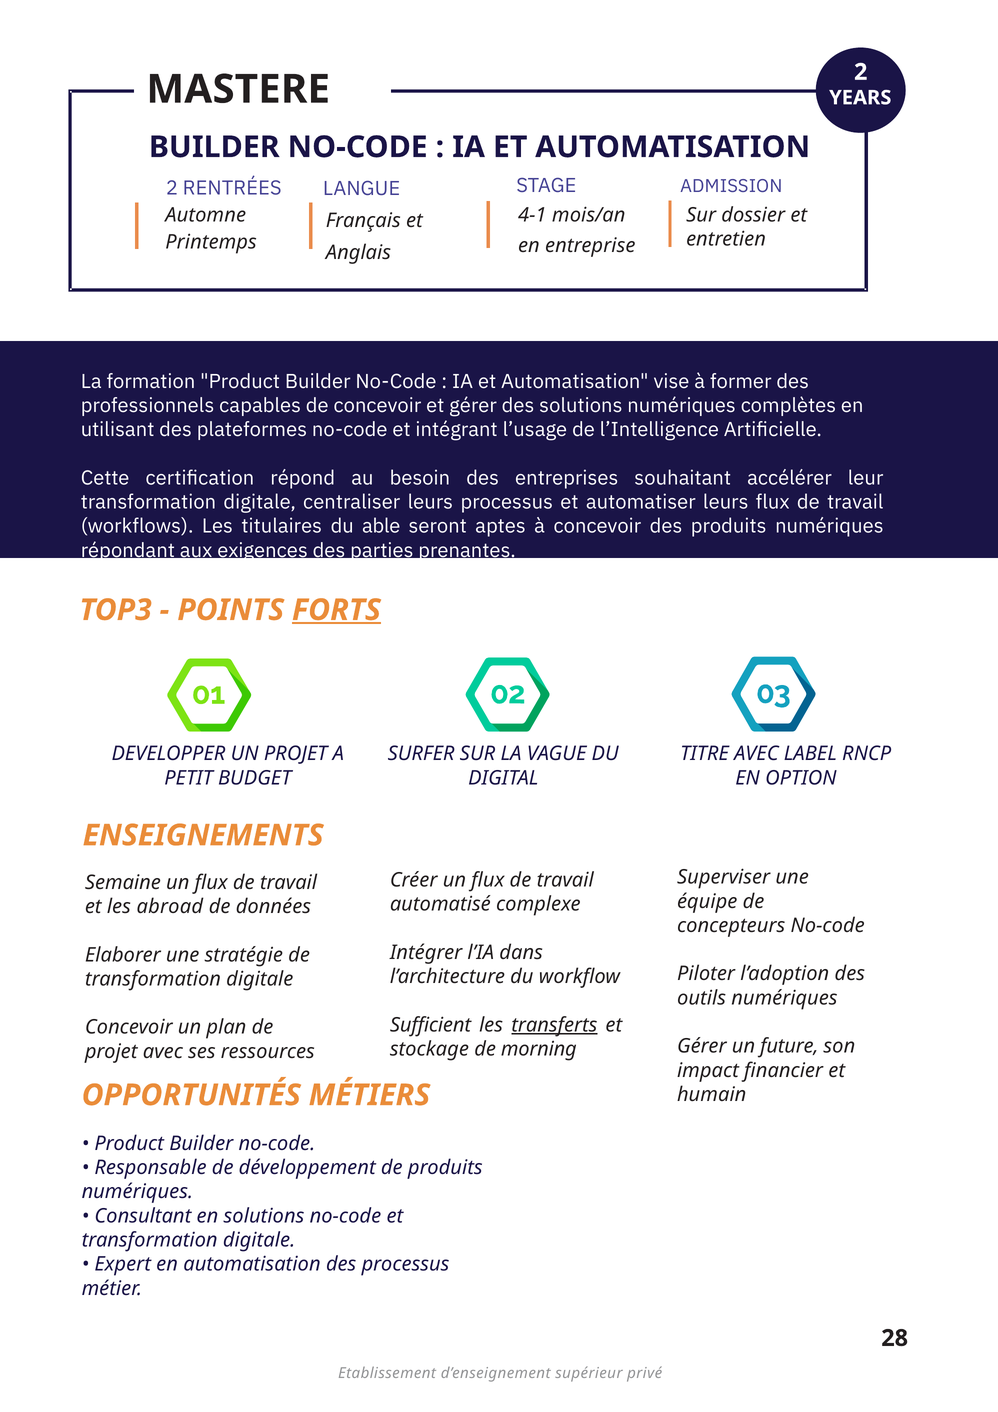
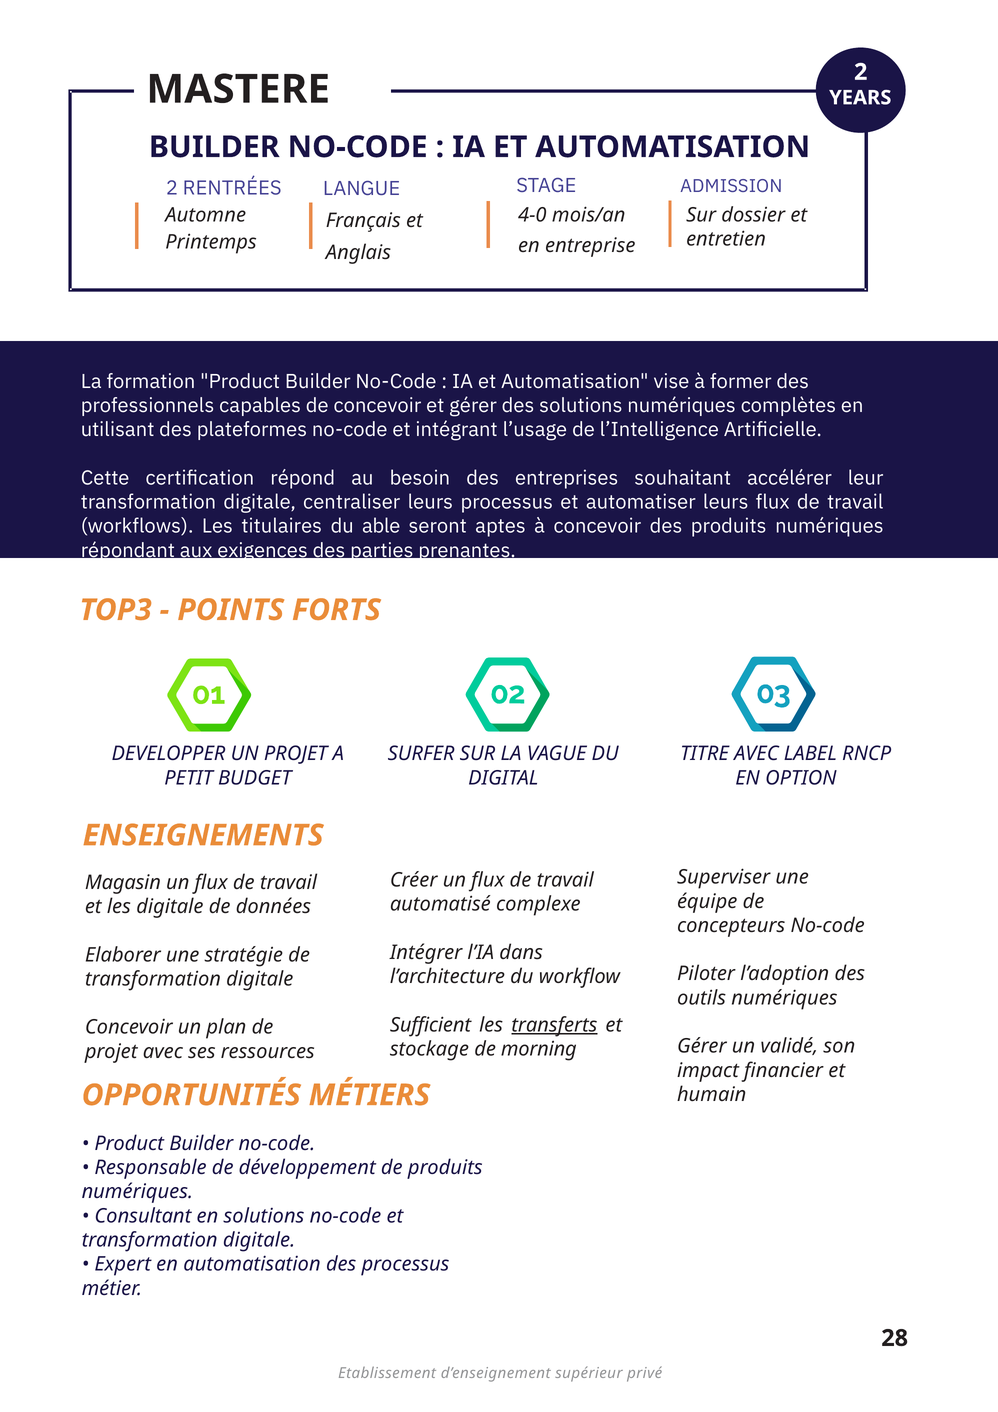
4-1: 4-1 -> 4-0
FORTS underline: present -> none
Semaine: Semaine -> Magasin
les abroad: abroad -> digitale
future: future -> validé
